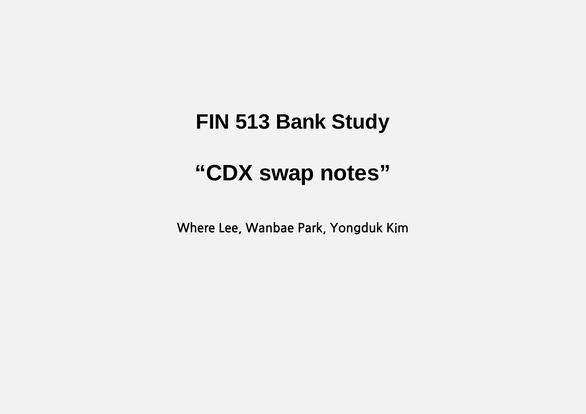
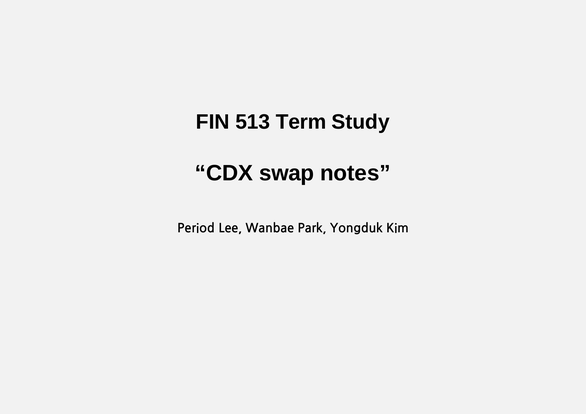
Bank: Bank -> Term
Where: Where -> Period
